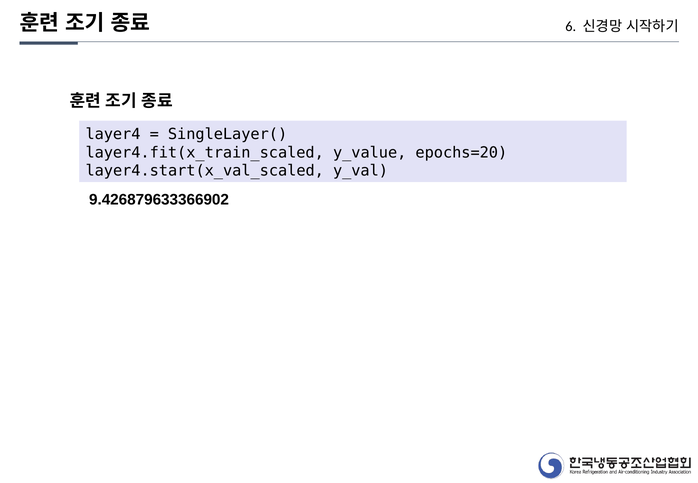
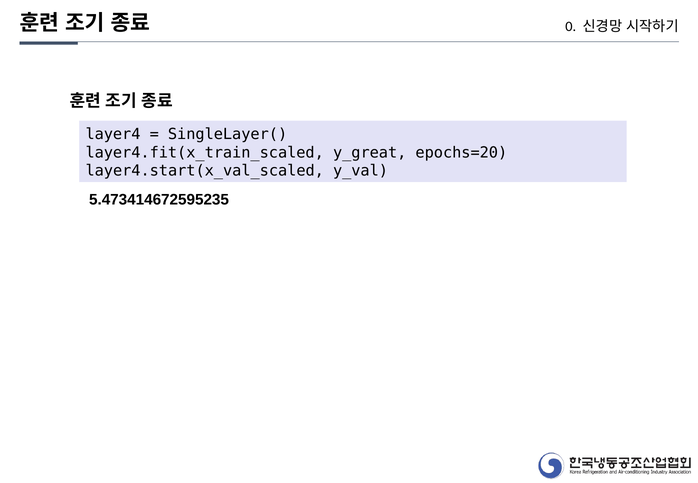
6: 6 -> 0
y_value: y_value -> y_great
9.426879633366902: 9.426879633366902 -> 5.473414672595235
